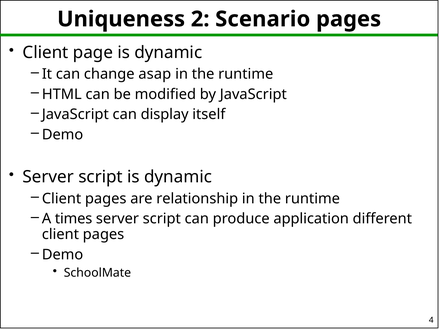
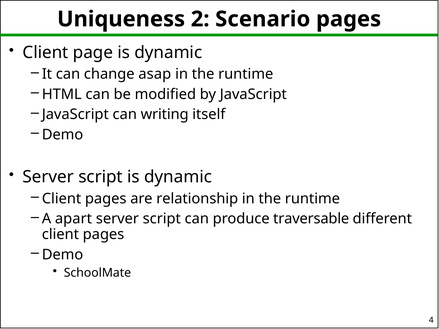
display: display -> writing
times: times -> apart
application: application -> traversable
